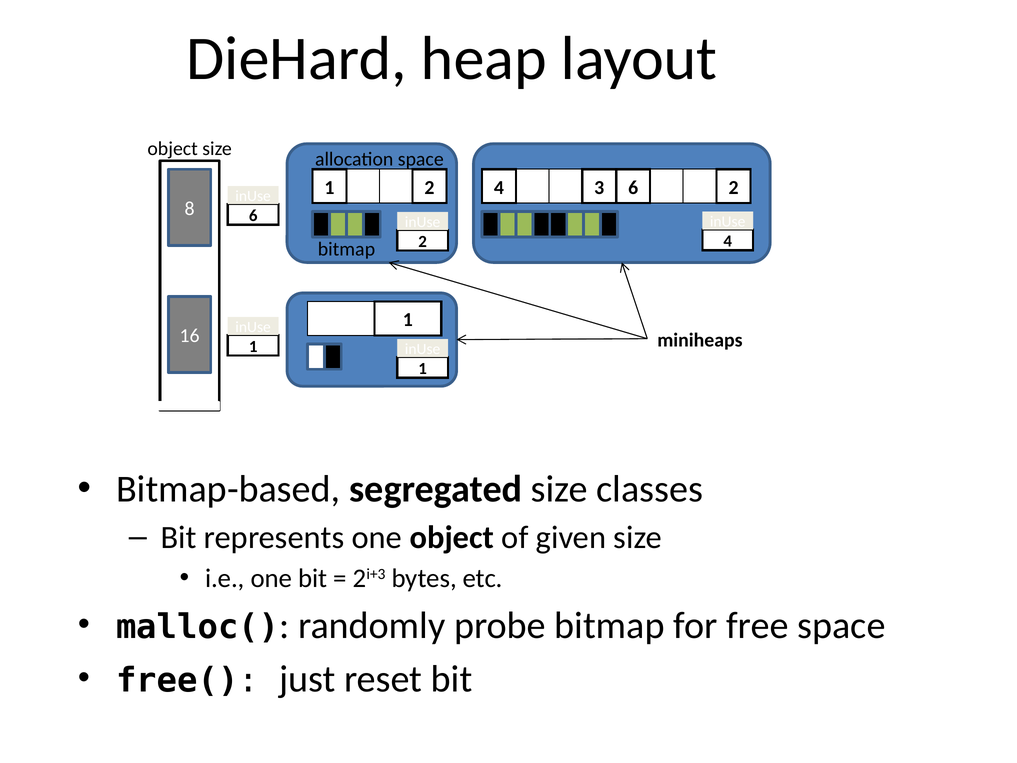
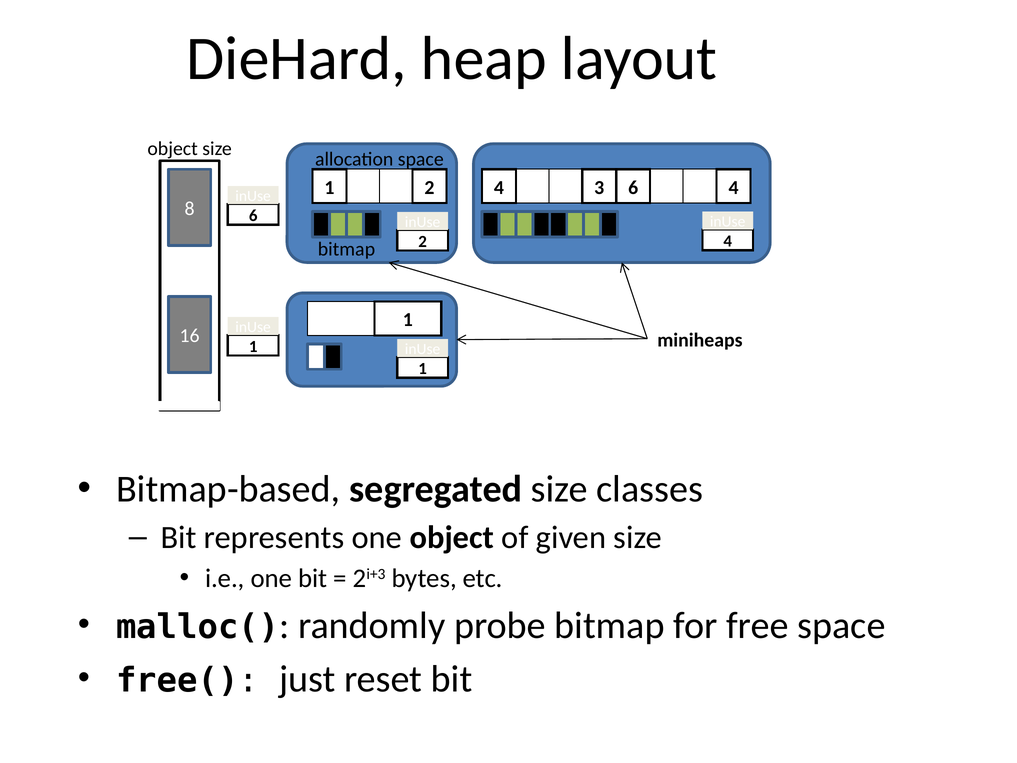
6 2: 2 -> 4
